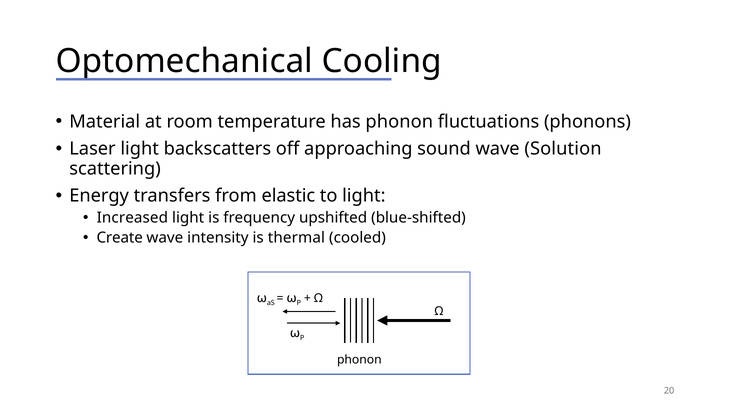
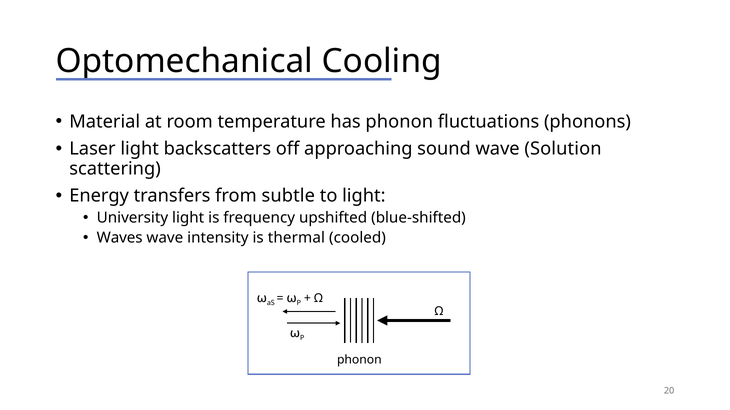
elastic: elastic -> subtle
Increased: Increased -> University
Create: Create -> Waves
